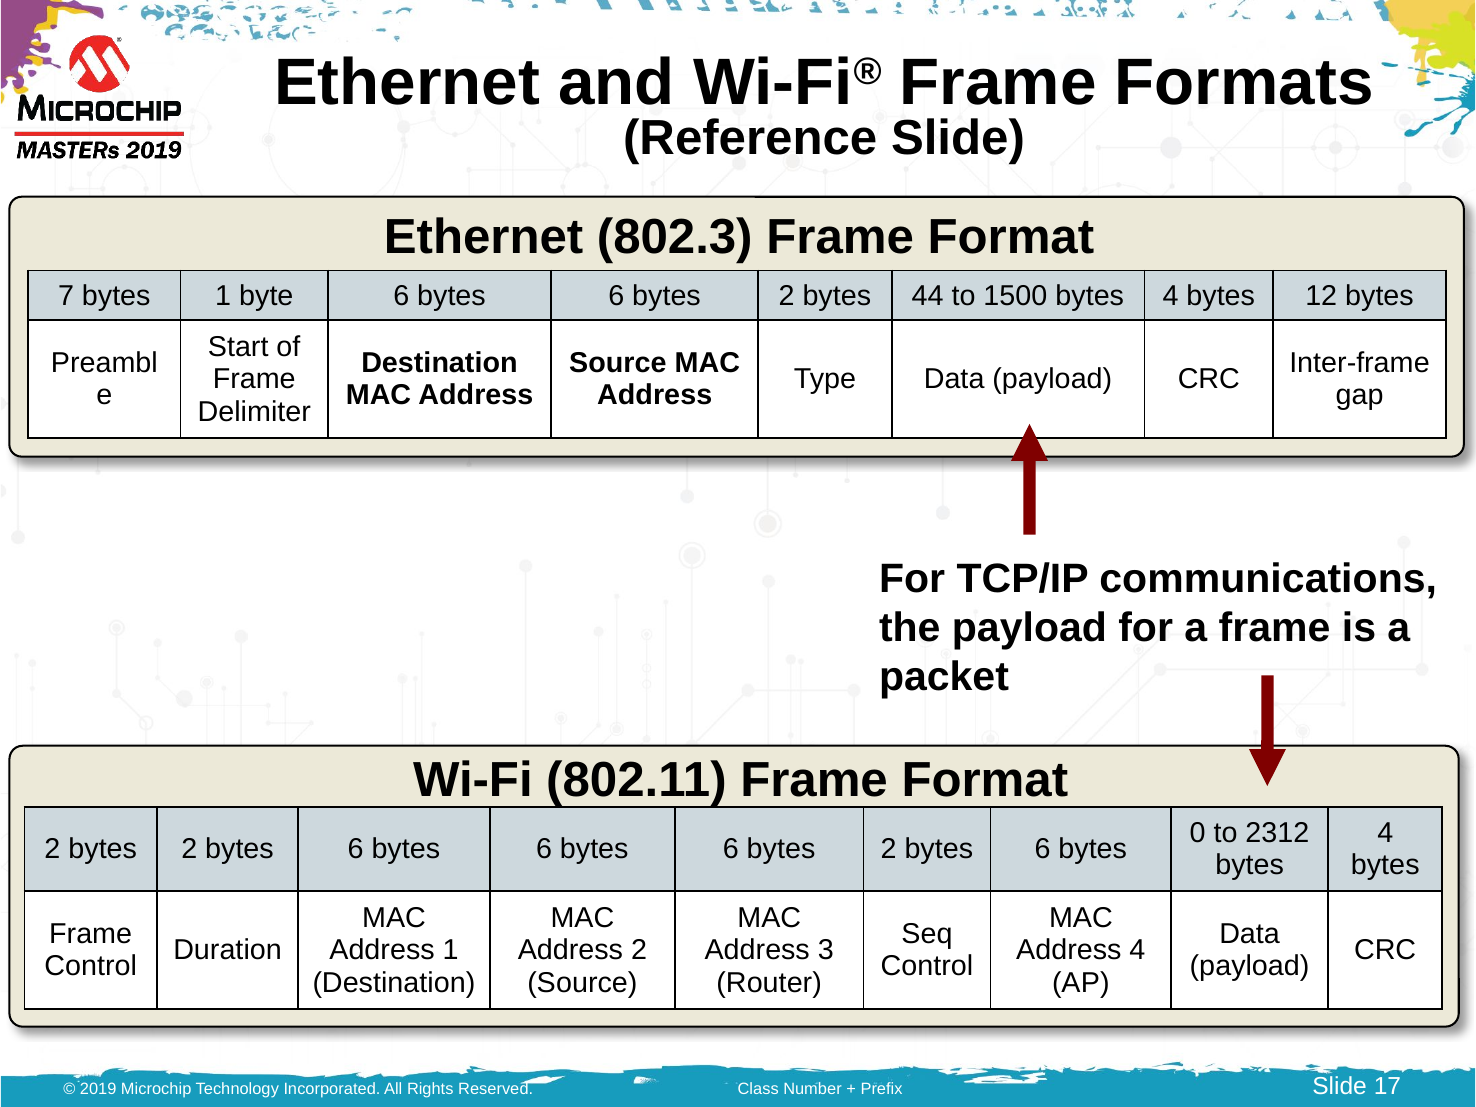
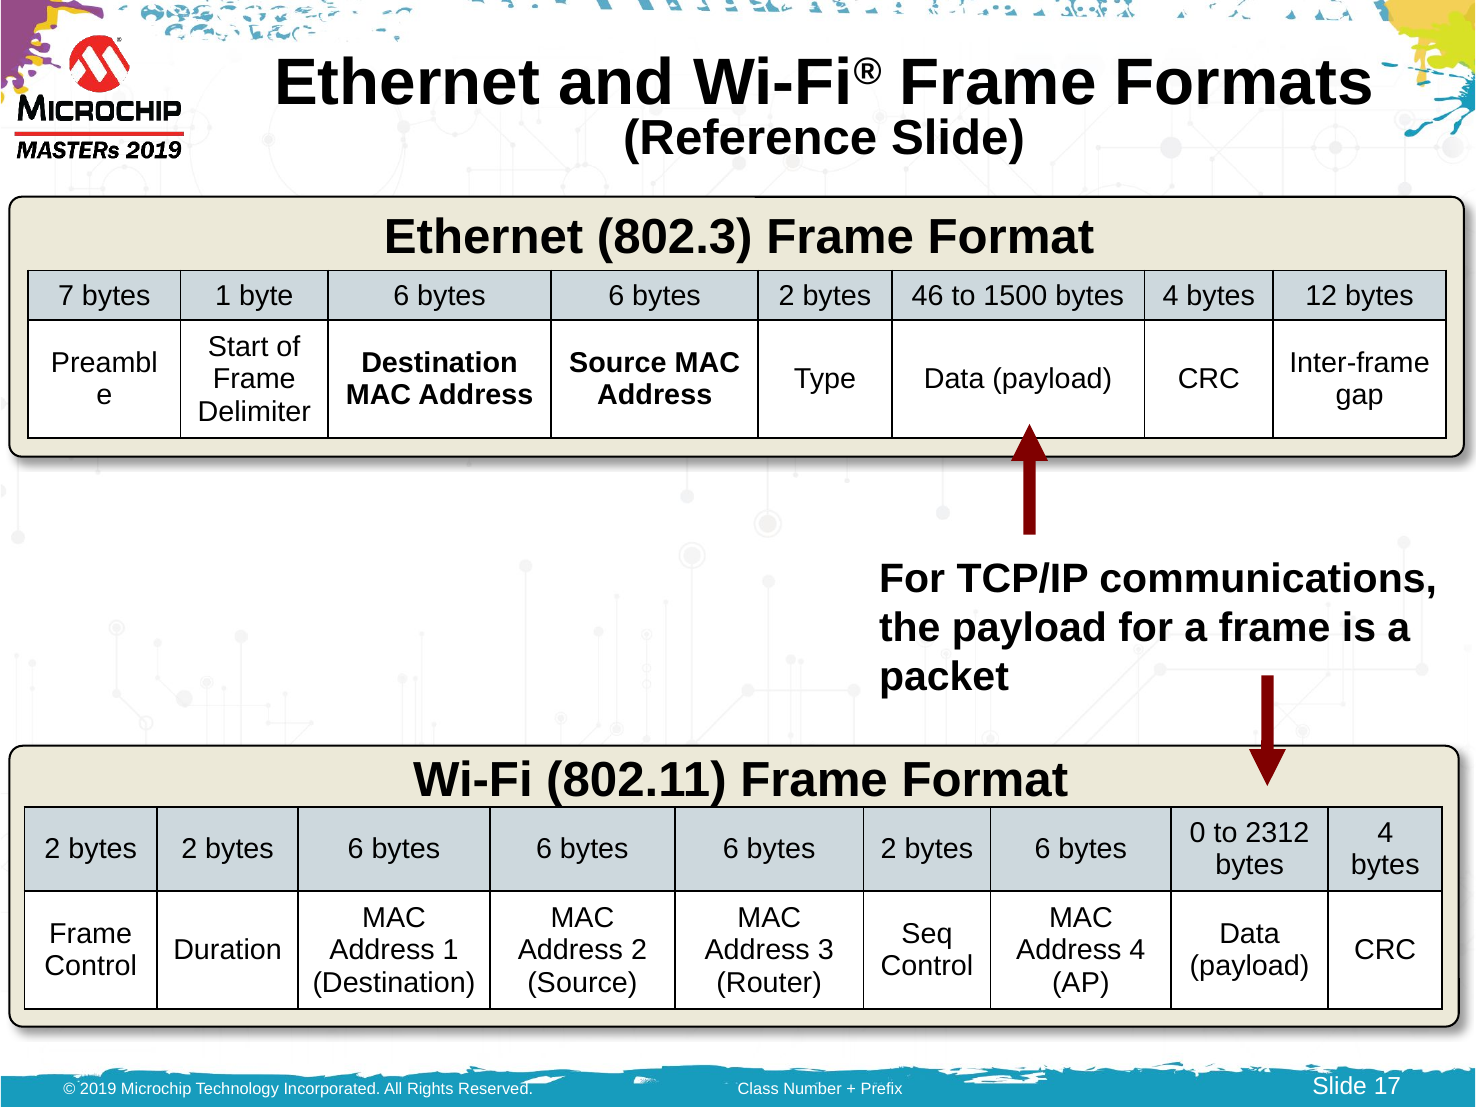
44: 44 -> 46
